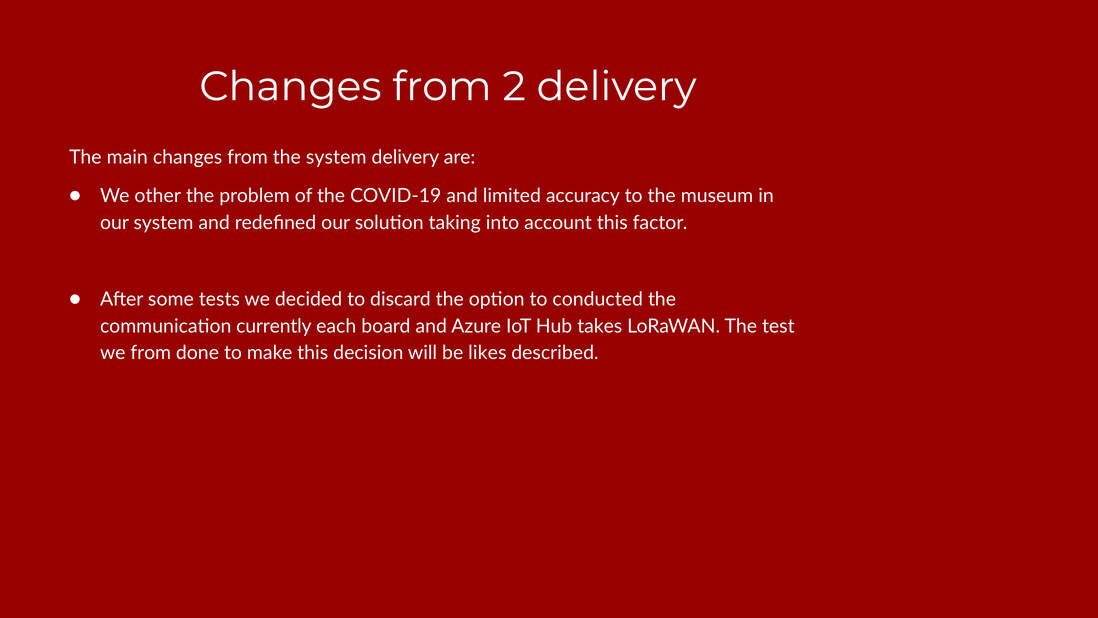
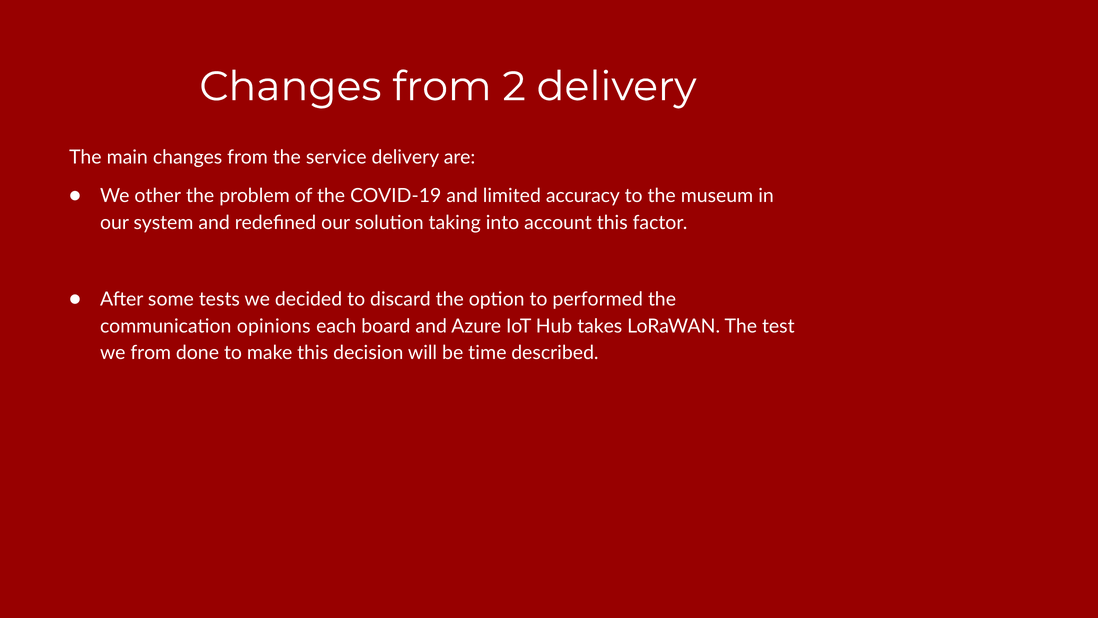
the system: system -> service
conducted: conducted -> performed
currently: currently -> opinions
likes: likes -> time
